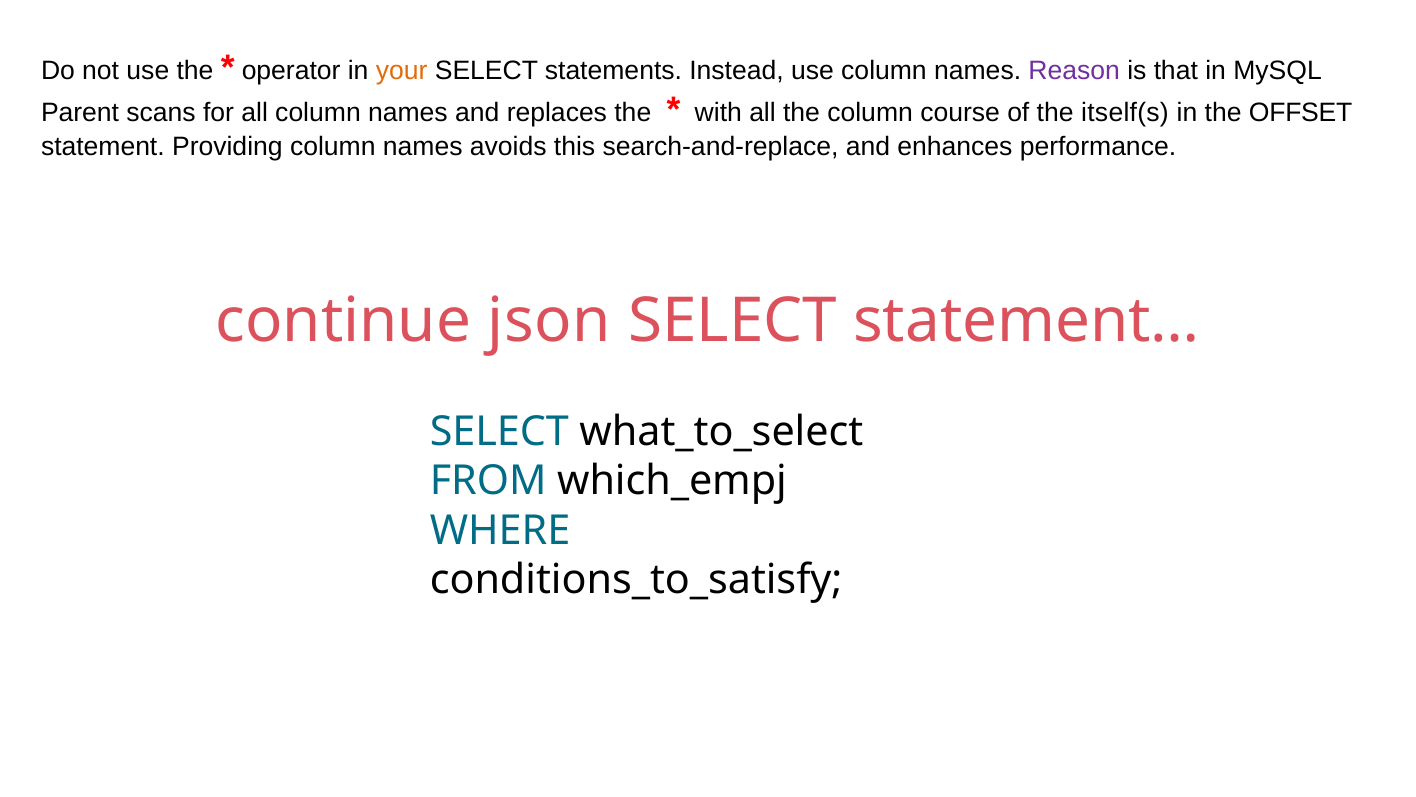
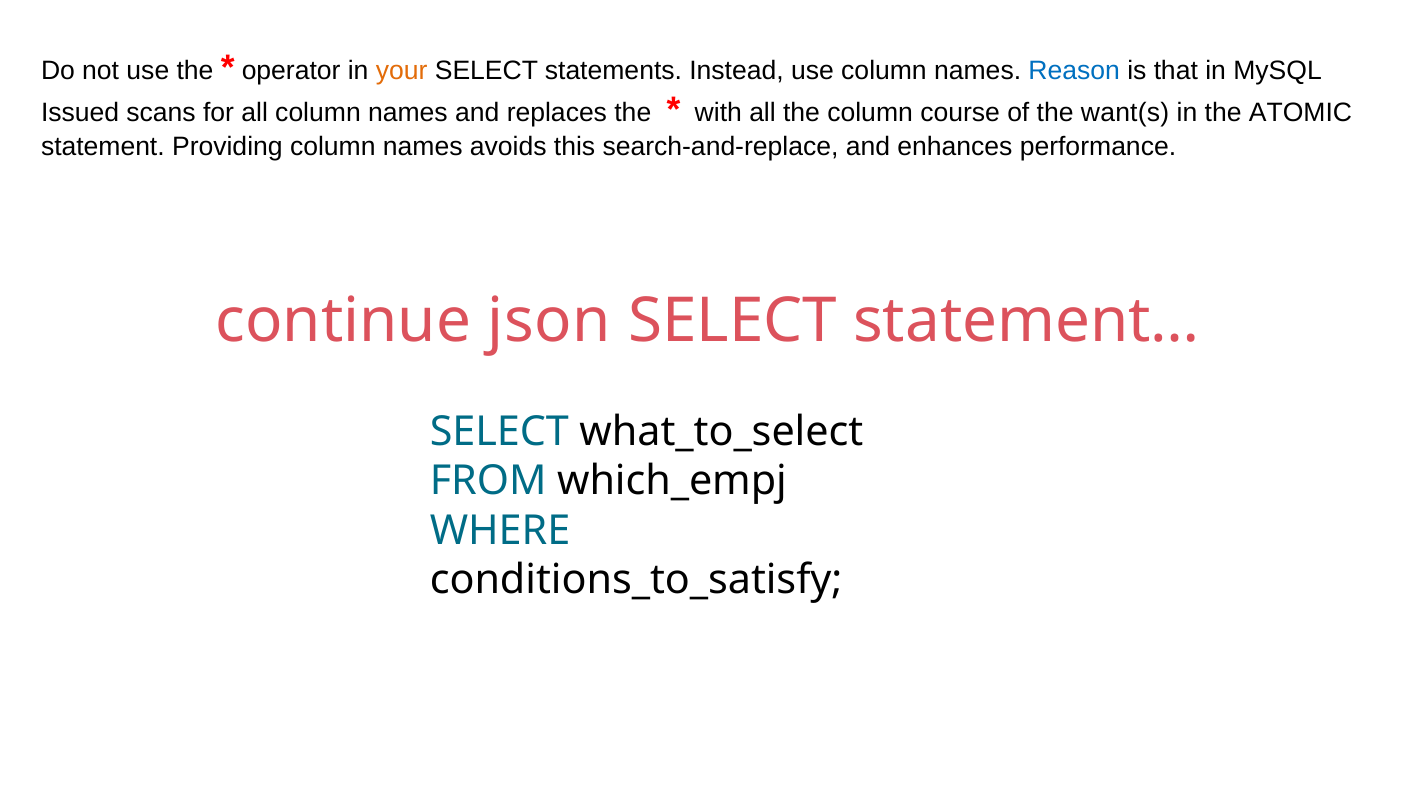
Reason colour: purple -> blue
Parent: Parent -> Issued
itself(s: itself(s -> want(s
OFFSET: OFFSET -> ATOMIC
